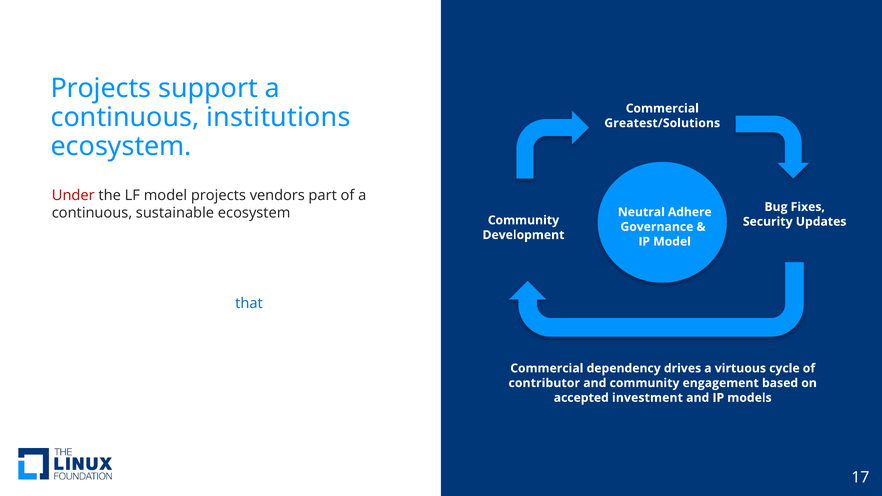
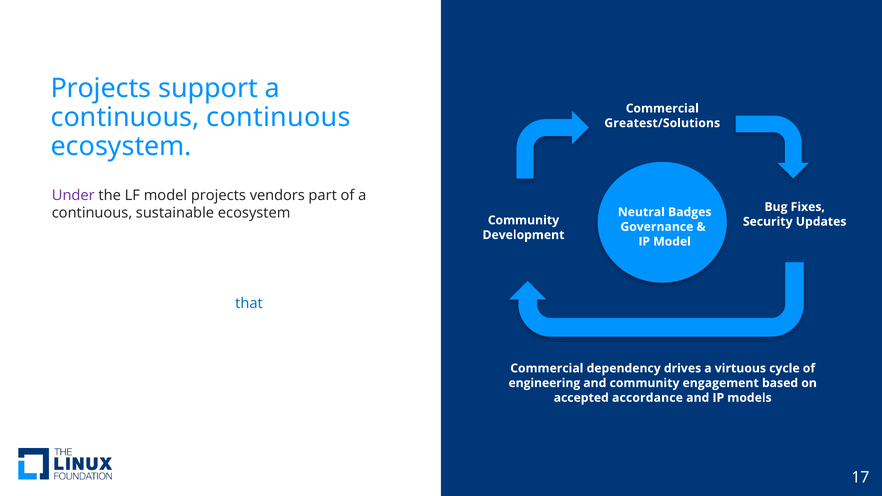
continuous institutions: institutions -> continuous
Under colour: red -> purple
Adhere: Adhere -> Badges
contributor: contributor -> engineering
investment: investment -> accordance
